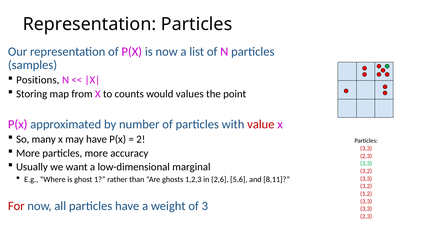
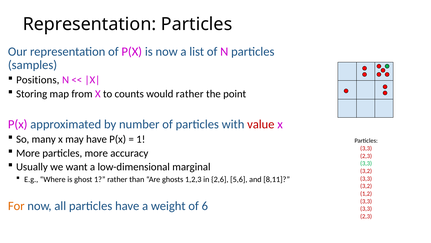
would values: values -> rather
2 at (141, 139): 2 -> 1
For colour: red -> orange
3: 3 -> 6
